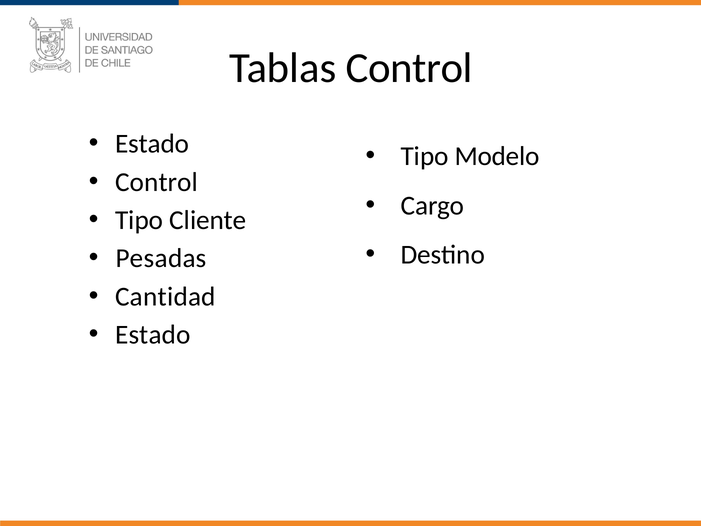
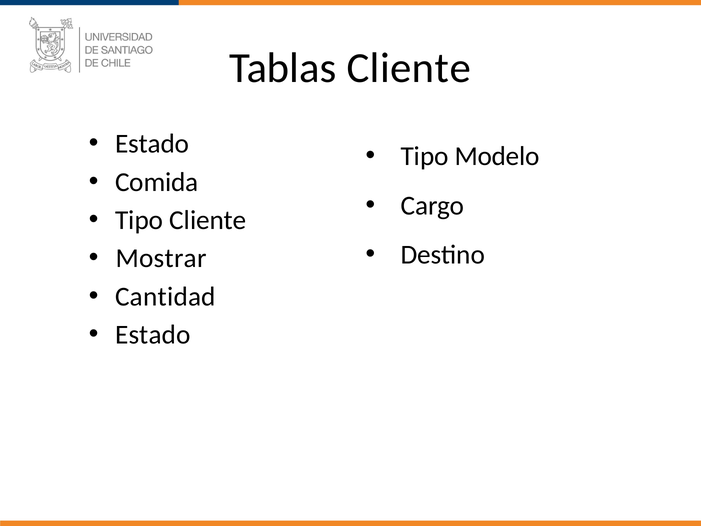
Tablas Control: Control -> Cliente
Control at (157, 182): Control -> Comida
Pesadas: Pesadas -> Mostrar
